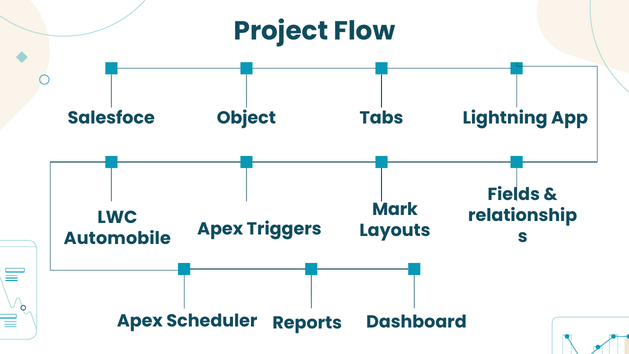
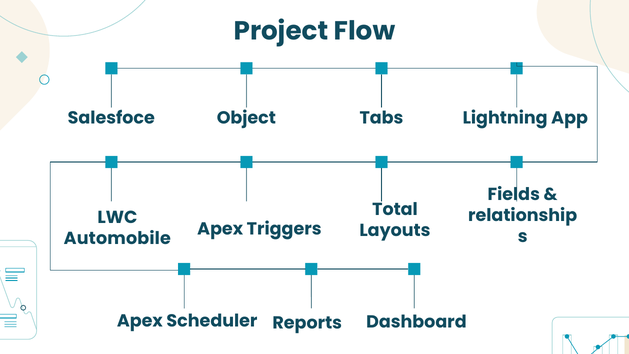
Mark: Mark -> Total
